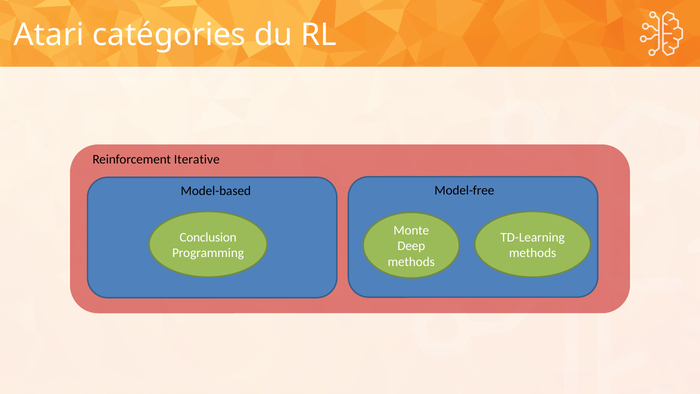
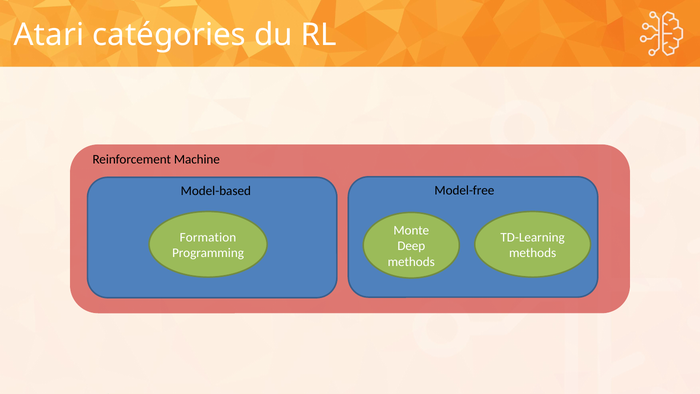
Iterative: Iterative -> Machine
Conclusion: Conclusion -> Formation
